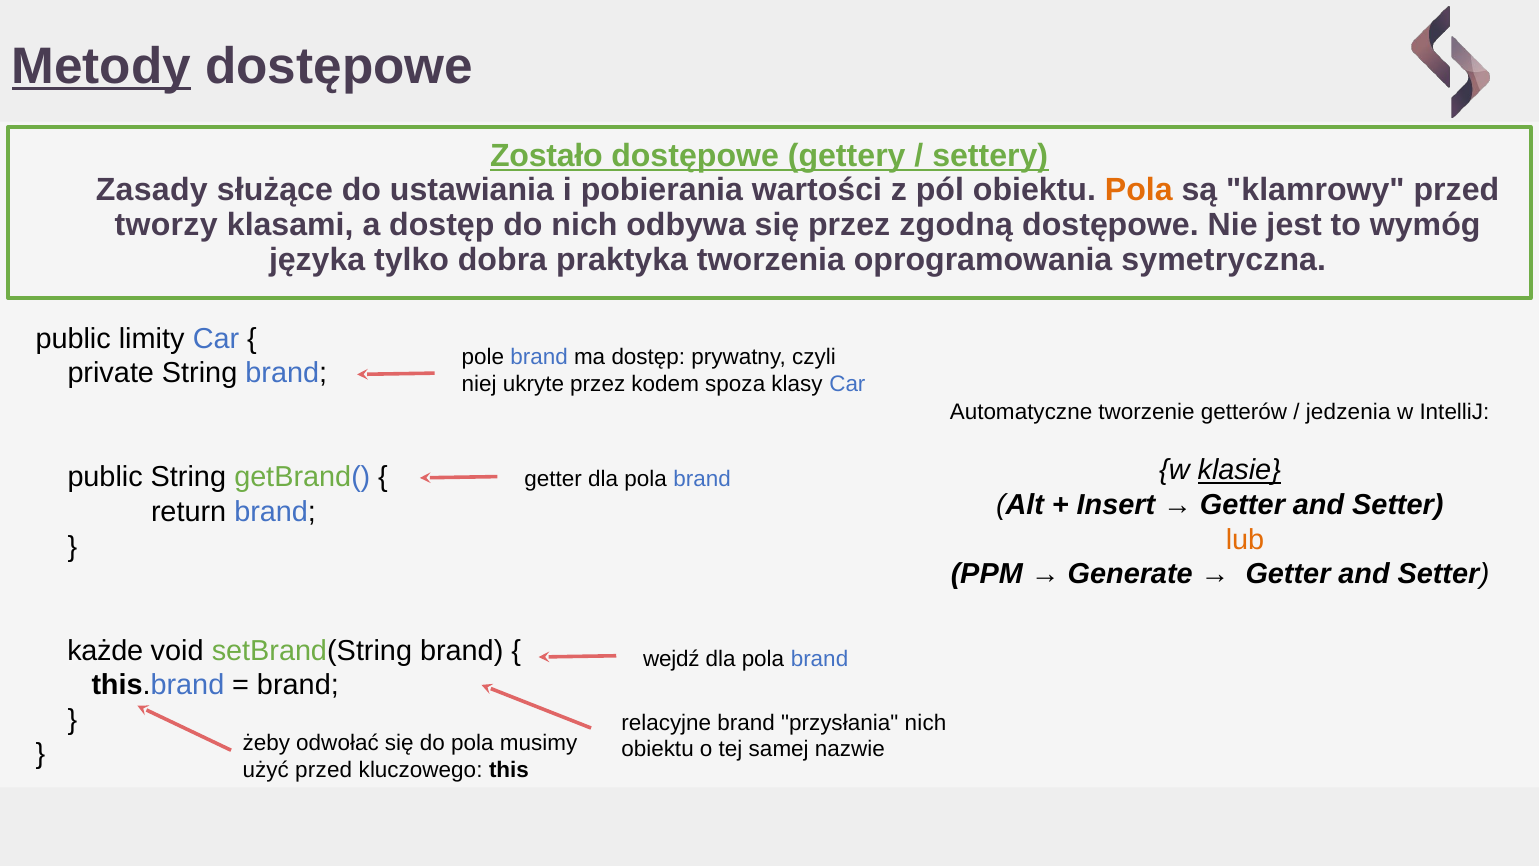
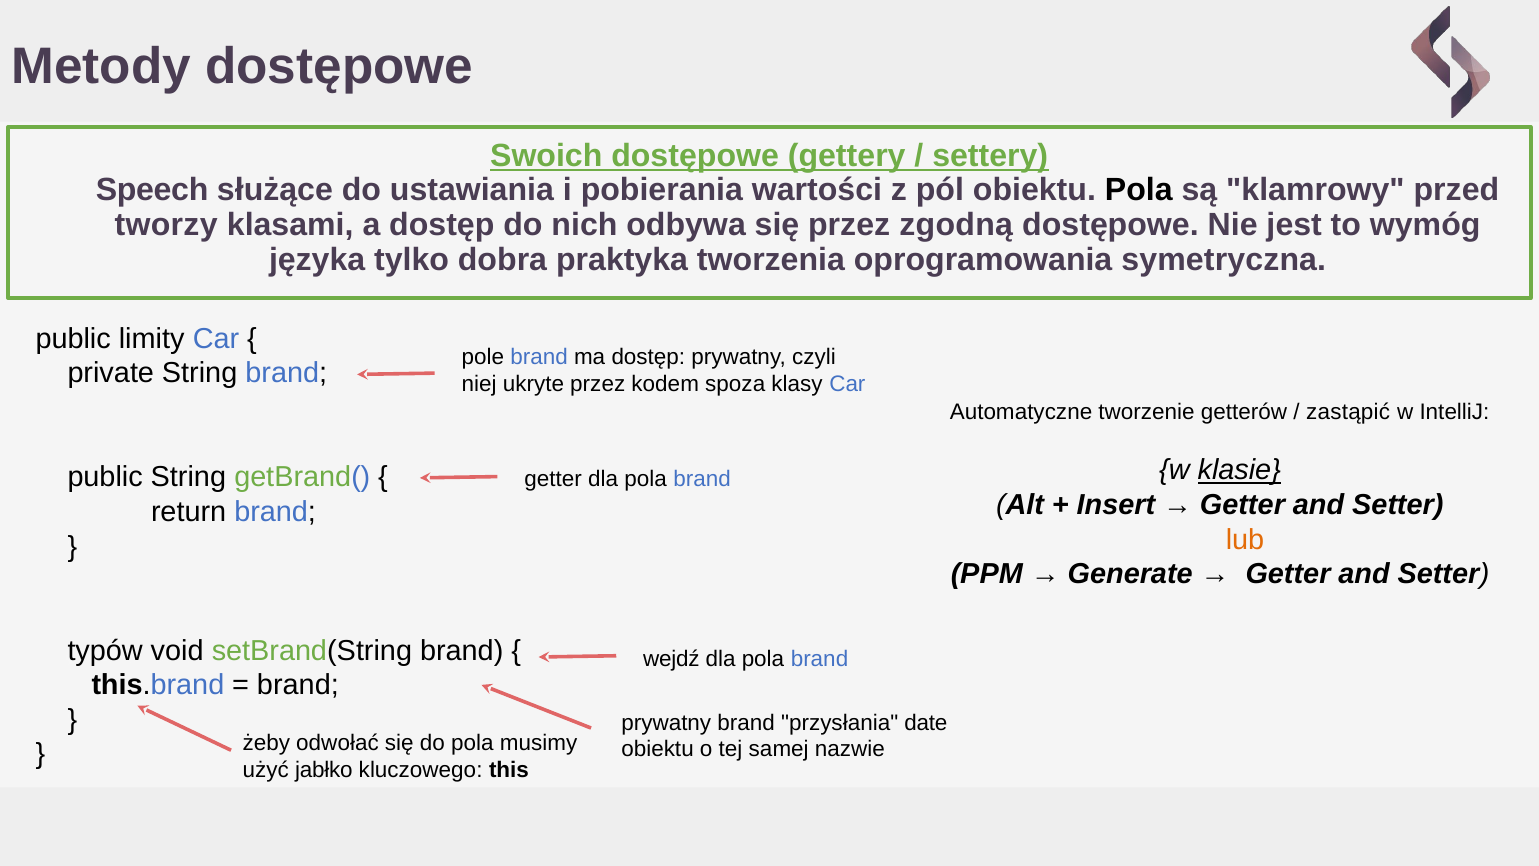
Metody underline: present -> none
Zostało: Zostało -> Swoich
Zasady: Zasady -> Speech
Pola at (1139, 190) colour: orange -> black
jedzenia: jedzenia -> zastąpić
każde: każde -> typów
relacyjne at (666, 722): relacyjne -> prywatny
przysłania nich: nich -> date
użyć przed: przed -> jabłko
